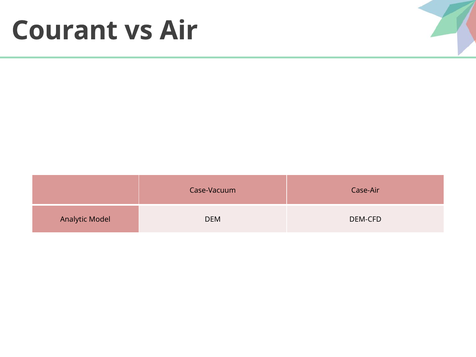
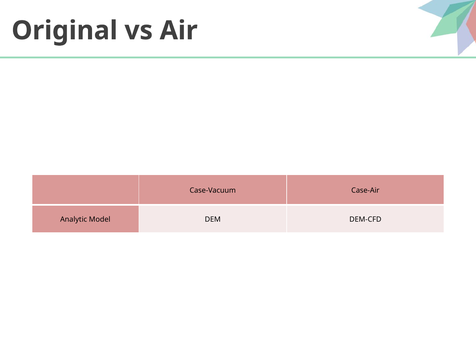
Courant: Courant -> Original
